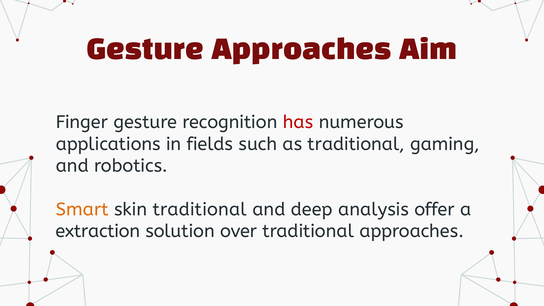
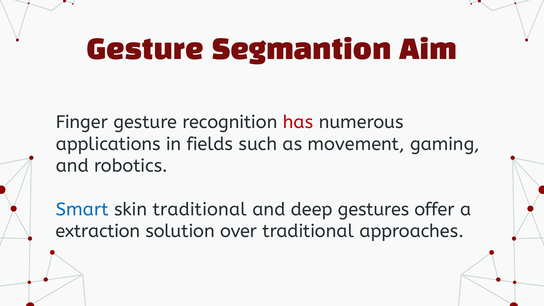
Gesture Approaches: Approaches -> Segmantion
as traditional: traditional -> movement
Smart colour: orange -> blue
analysis: analysis -> gestures
